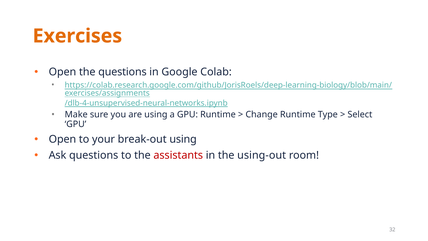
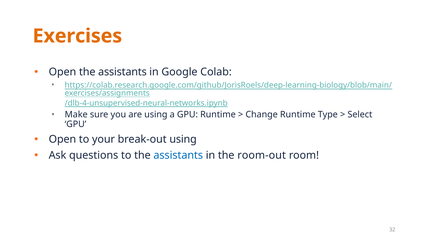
Open the questions: questions -> assistants
assistants at (178, 155) colour: red -> blue
using-out: using-out -> room-out
